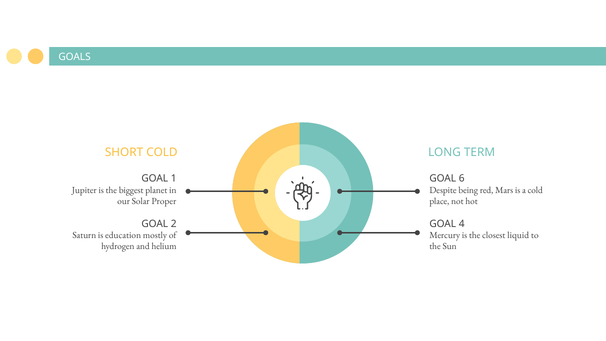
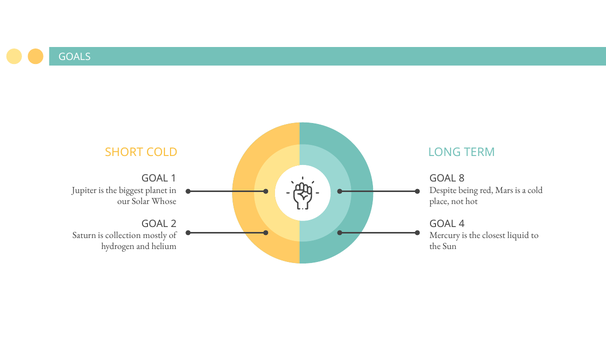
6: 6 -> 8
Proper: Proper -> Whose
education: education -> collection
